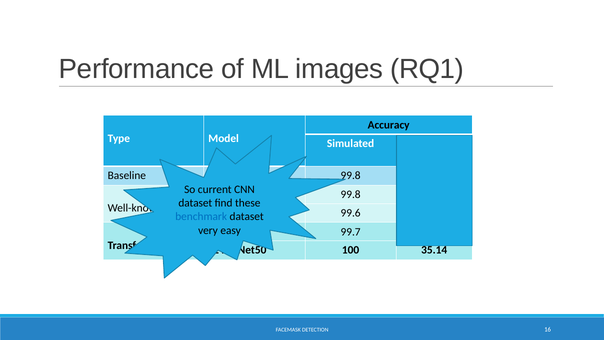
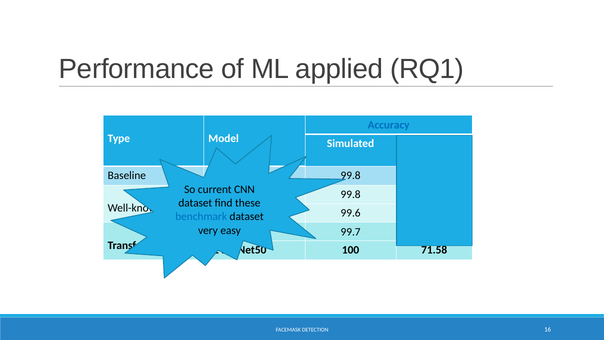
images: images -> applied
Accuracy colour: black -> blue
35.14: 35.14 -> 71.58
